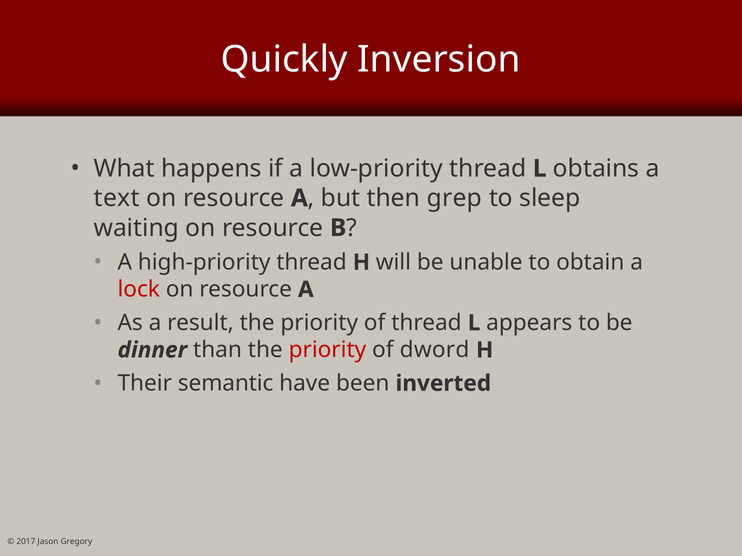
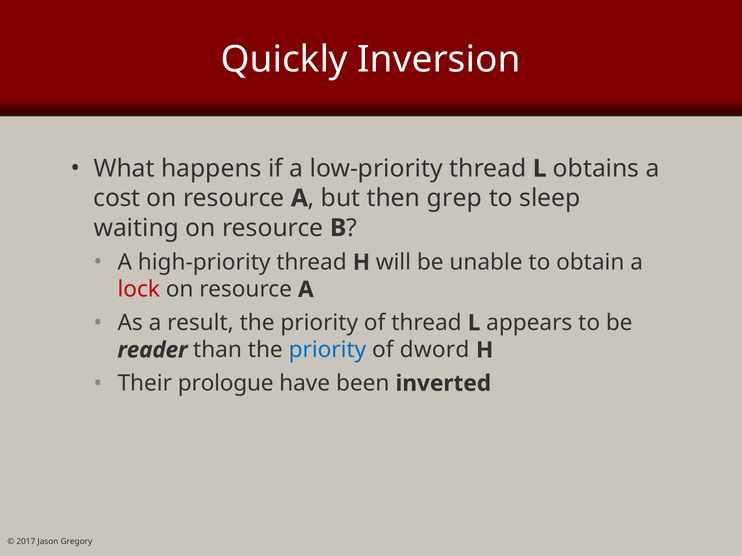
text: text -> cost
dinner: dinner -> reader
priority at (327, 350) colour: red -> blue
semantic: semantic -> prologue
